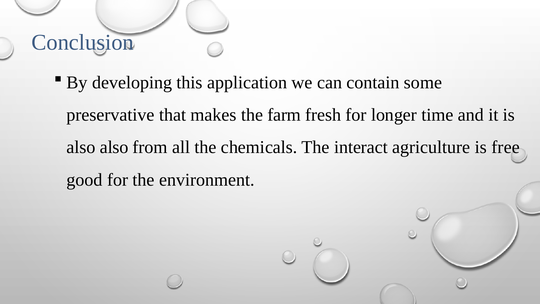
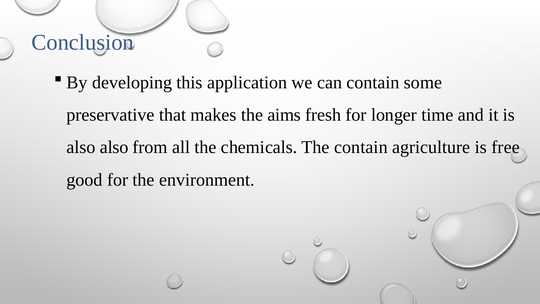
farm: farm -> aims
The interact: interact -> contain
